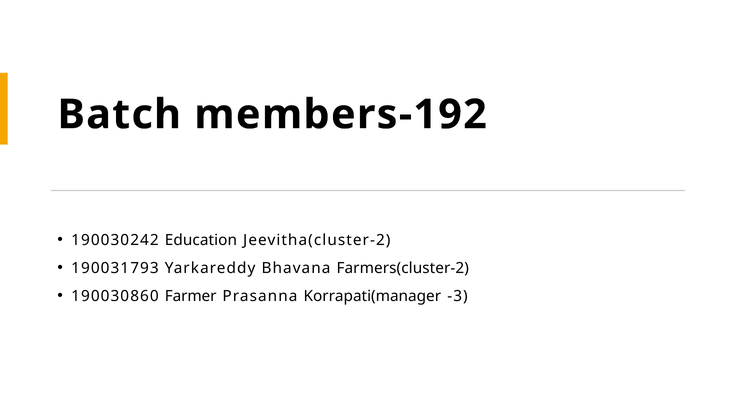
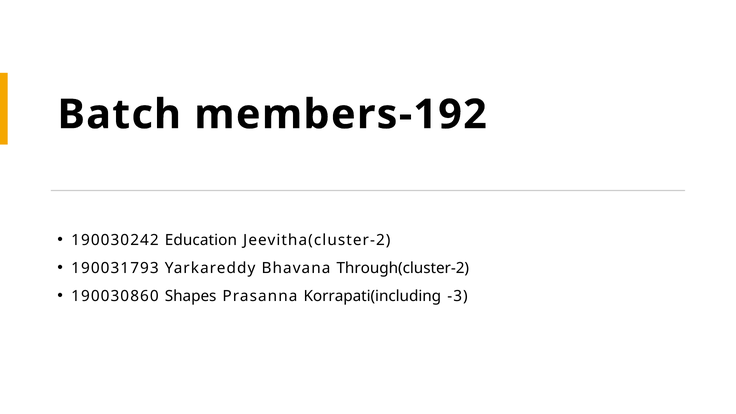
Farmers(cluster-2: Farmers(cluster-2 -> Through(cluster-2
Farmer: Farmer -> Shapes
Korrapati(manager: Korrapati(manager -> Korrapati(including
